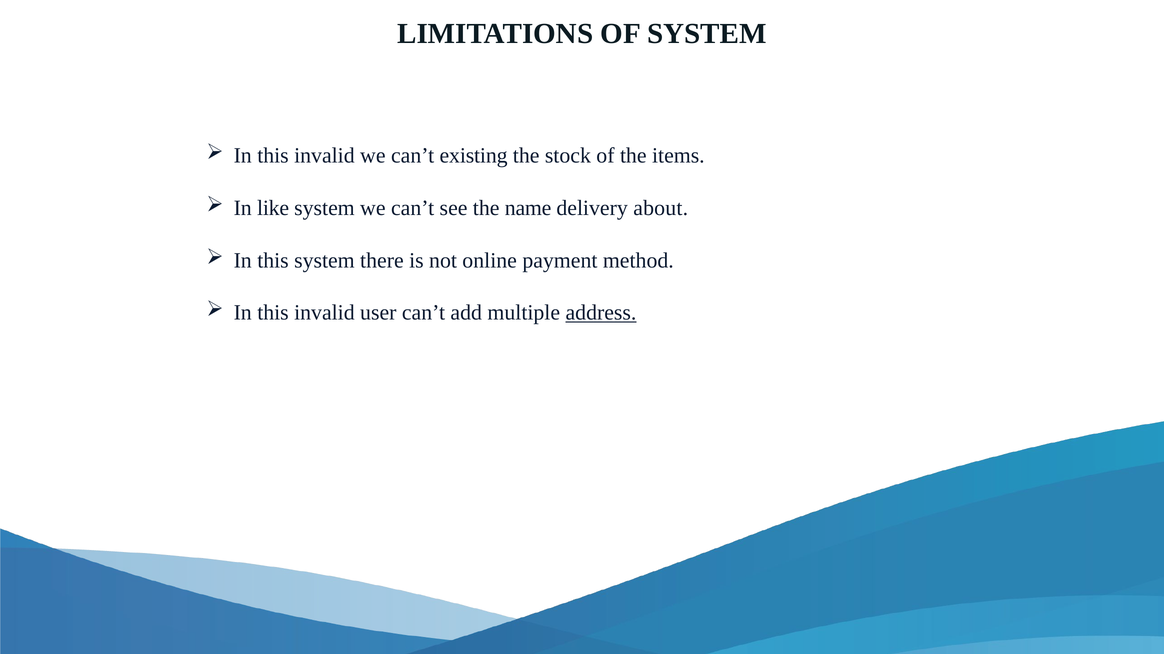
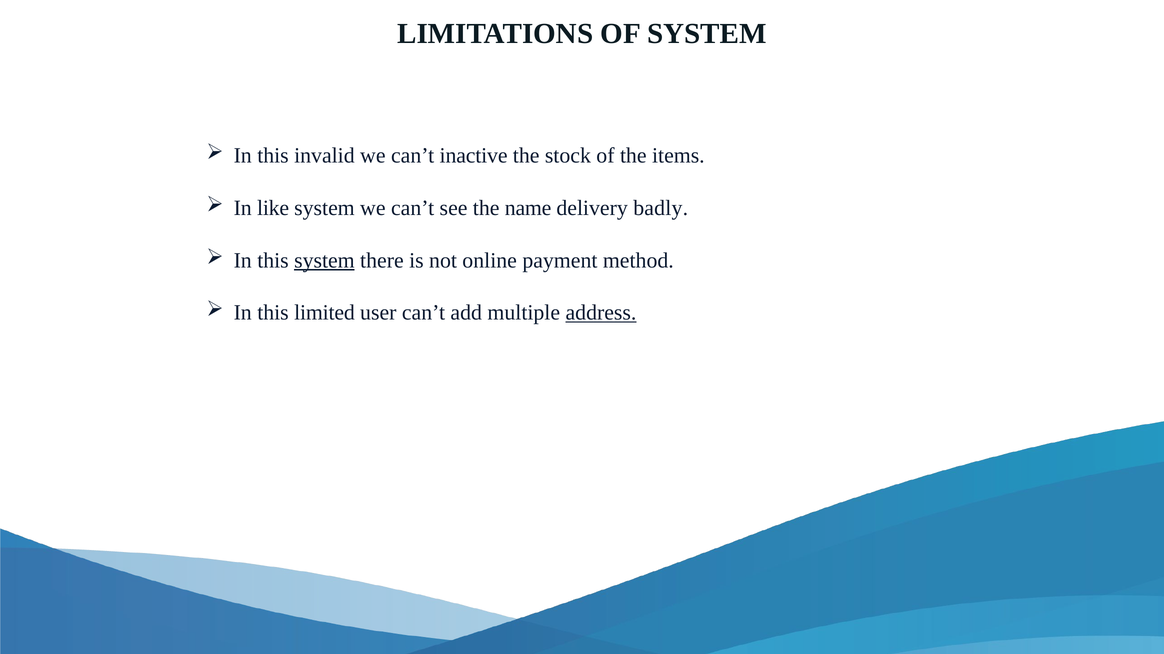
existing: existing -> inactive
about: about -> badly
system at (324, 261) underline: none -> present
invalid at (324, 313): invalid -> limited
